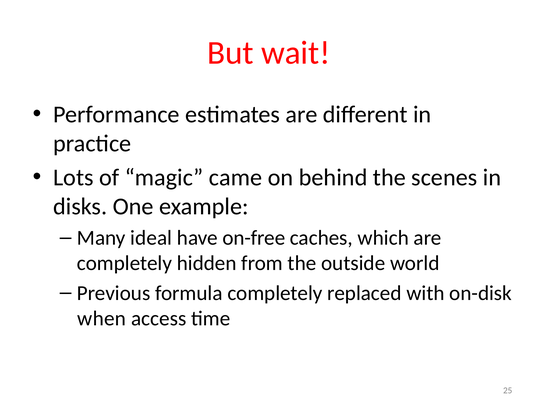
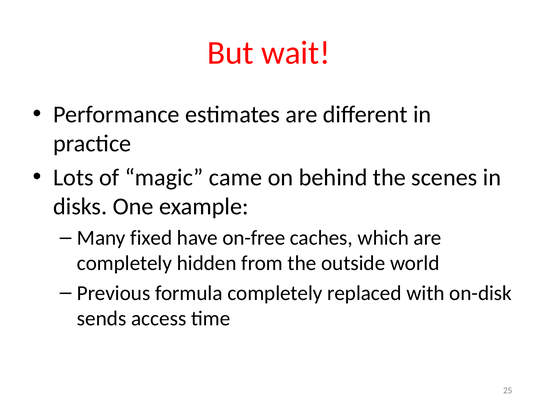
ideal: ideal -> fixed
when: when -> sends
